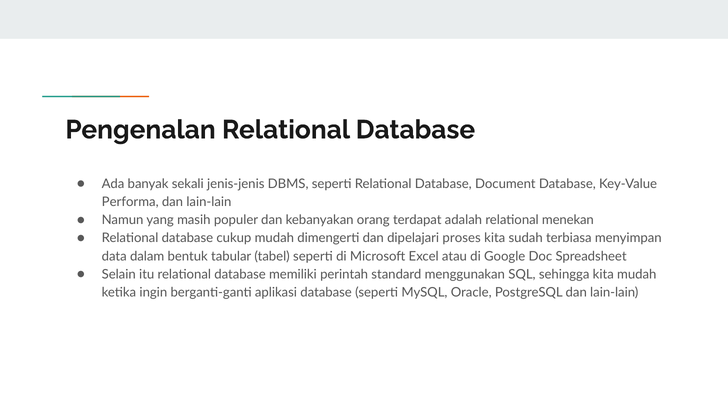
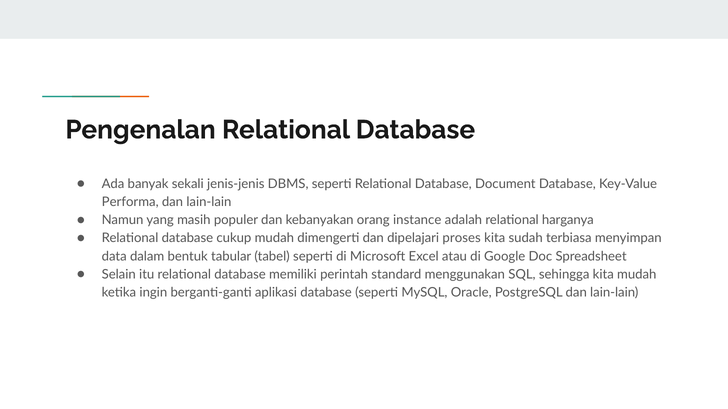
terdapat: terdapat -> instance
menekan: menekan -> harganya
